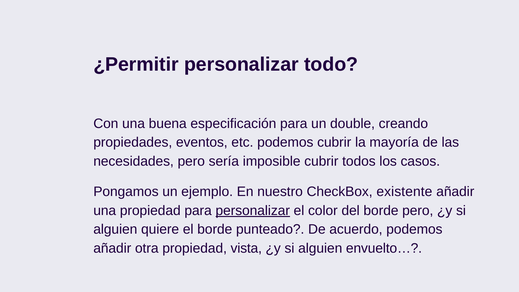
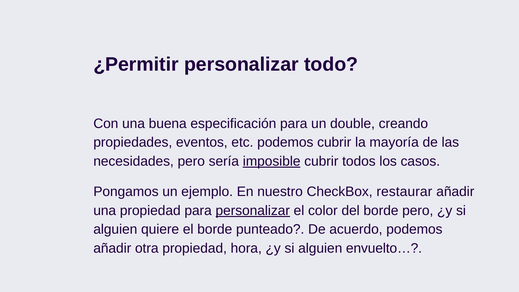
imposible underline: none -> present
existente: existente -> restaurar
vista: vista -> hora
